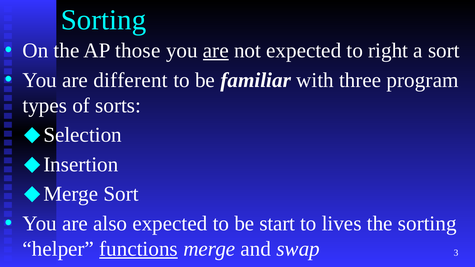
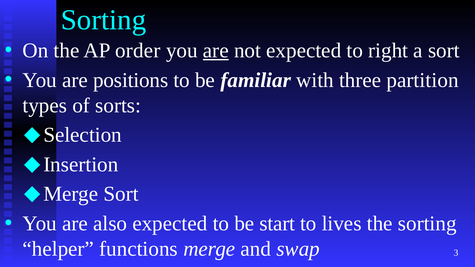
those: those -> order
different: different -> positions
program: program -> partition
functions underline: present -> none
